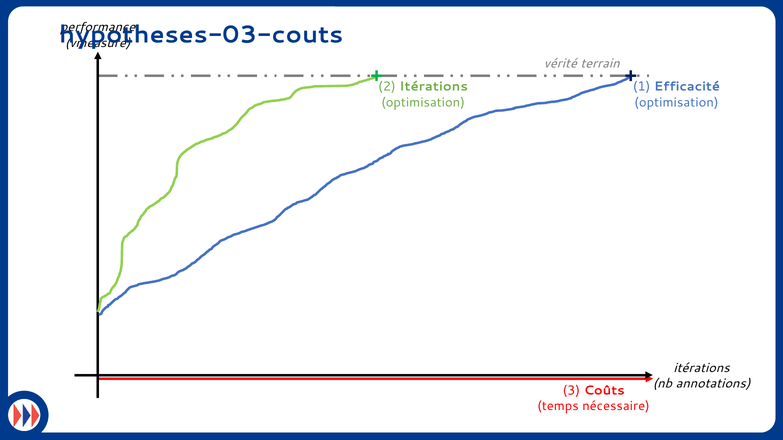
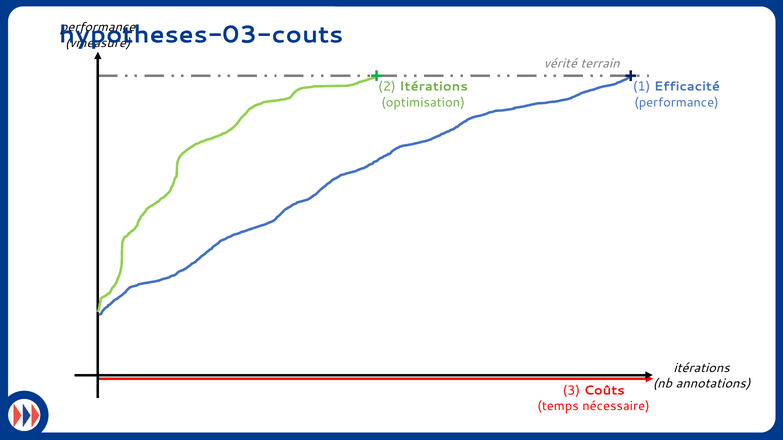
optimisation at (676, 102): optimisation -> performance
